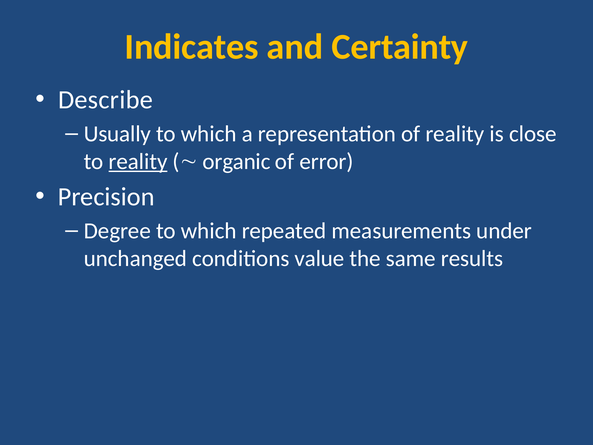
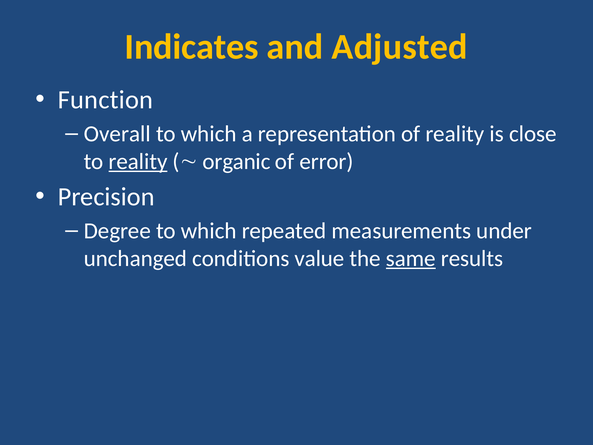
Certainty: Certainty -> Adjusted
Describe: Describe -> Function
Usually: Usually -> Overall
same underline: none -> present
